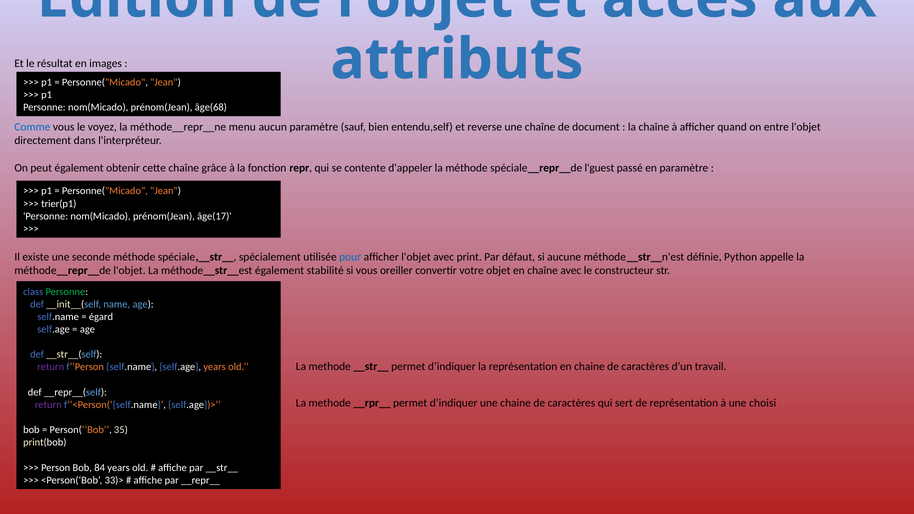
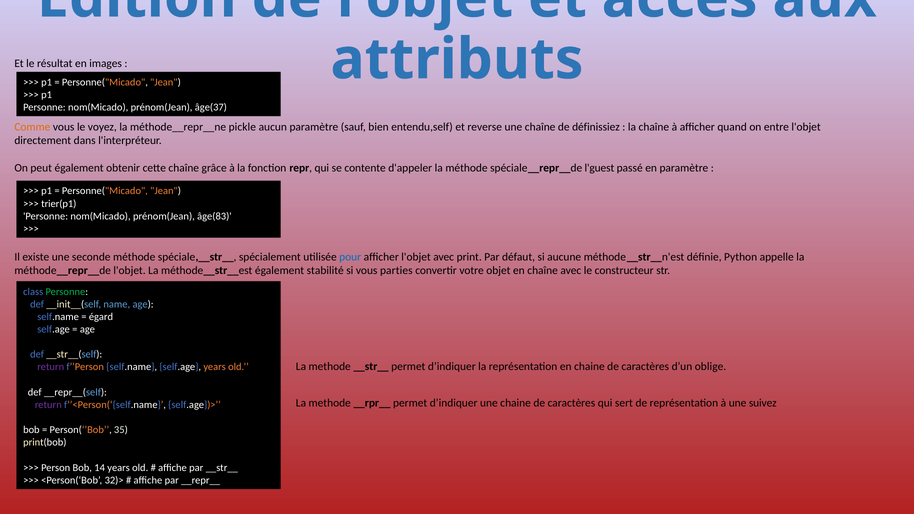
âge(68: âge(68 -> âge(37
Comme colour: blue -> orange
menu: menu -> pickle
document: document -> définissiez
âge(17: âge(17 -> âge(83
oreiller: oreiller -> parties
travail: travail -> oblige
choisi: choisi -> suivez
84: 84 -> 14
33)>: 33)> -> 32)>
